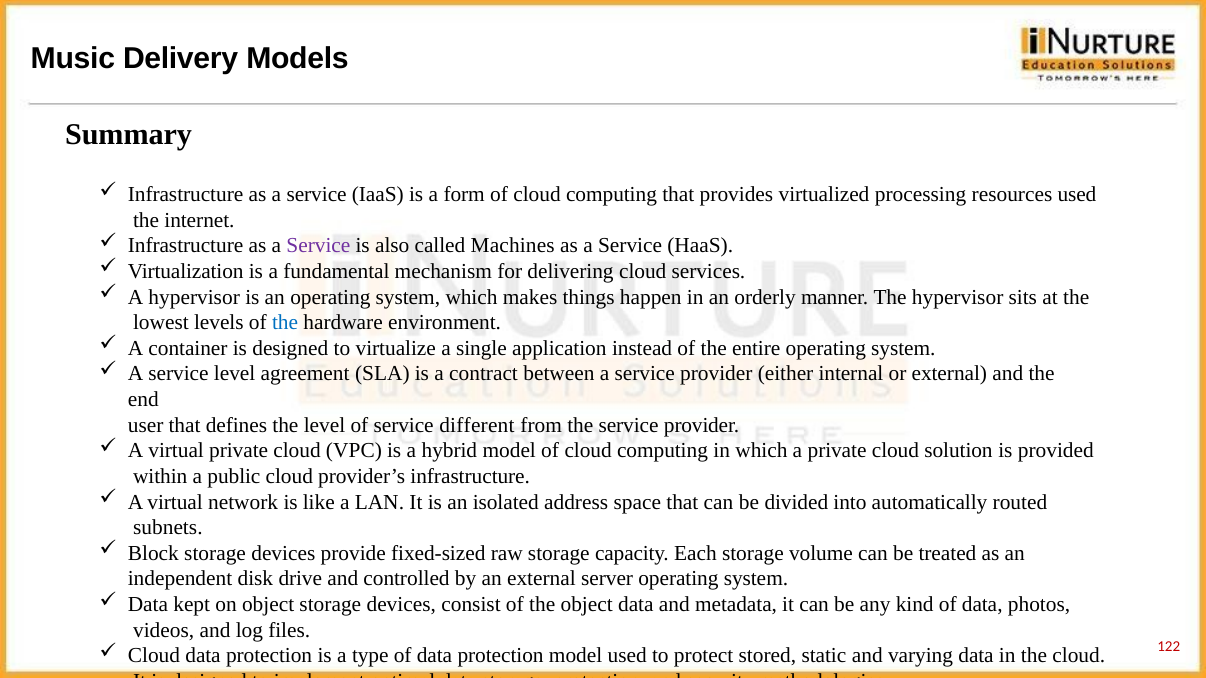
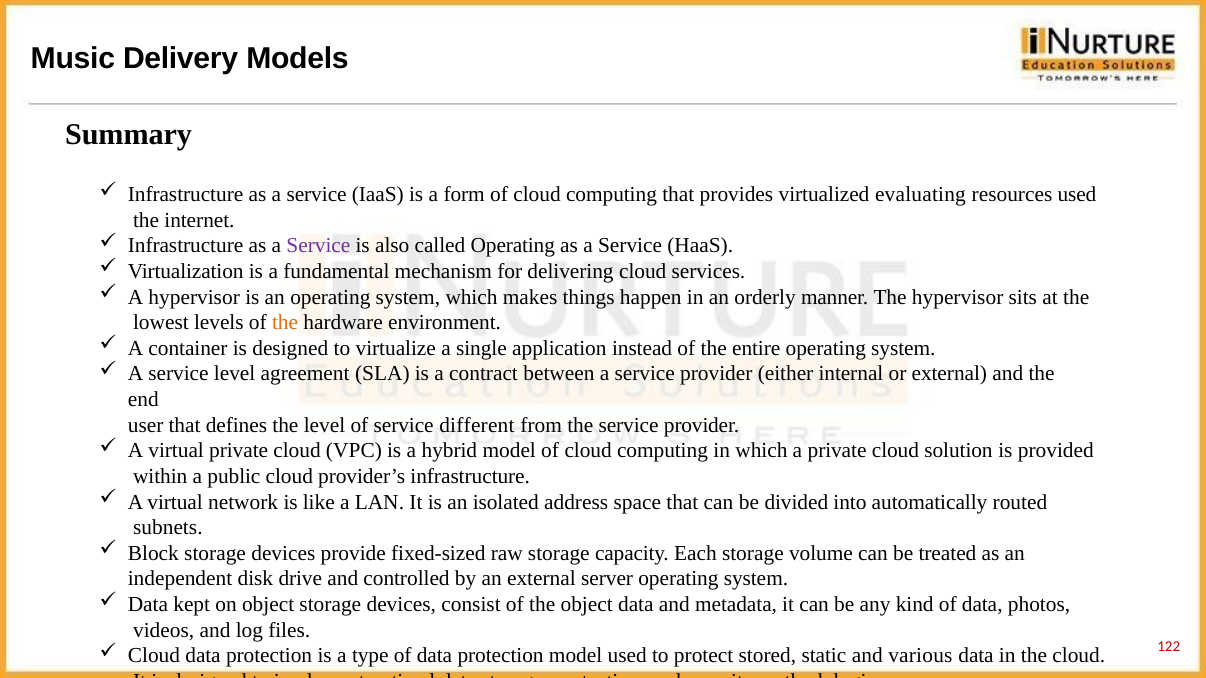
processing: processing -> evaluating
called Machines: Machines -> Operating
the at (285, 323) colour: blue -> orange
varying: varying -> various
